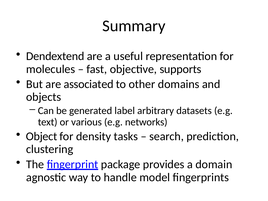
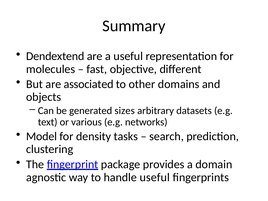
supports: supports -> different
label: label -> sizes
Object: Object -> Model
handle model: model -> useful
